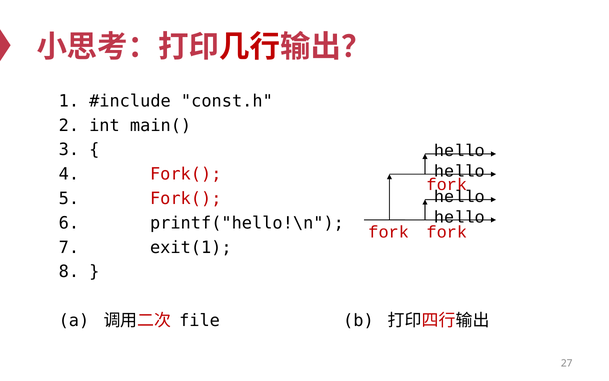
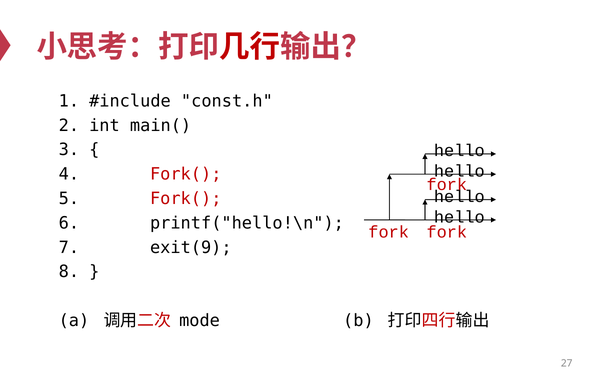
exit(1: exit(1 -> exit(9
file: file -> mode
